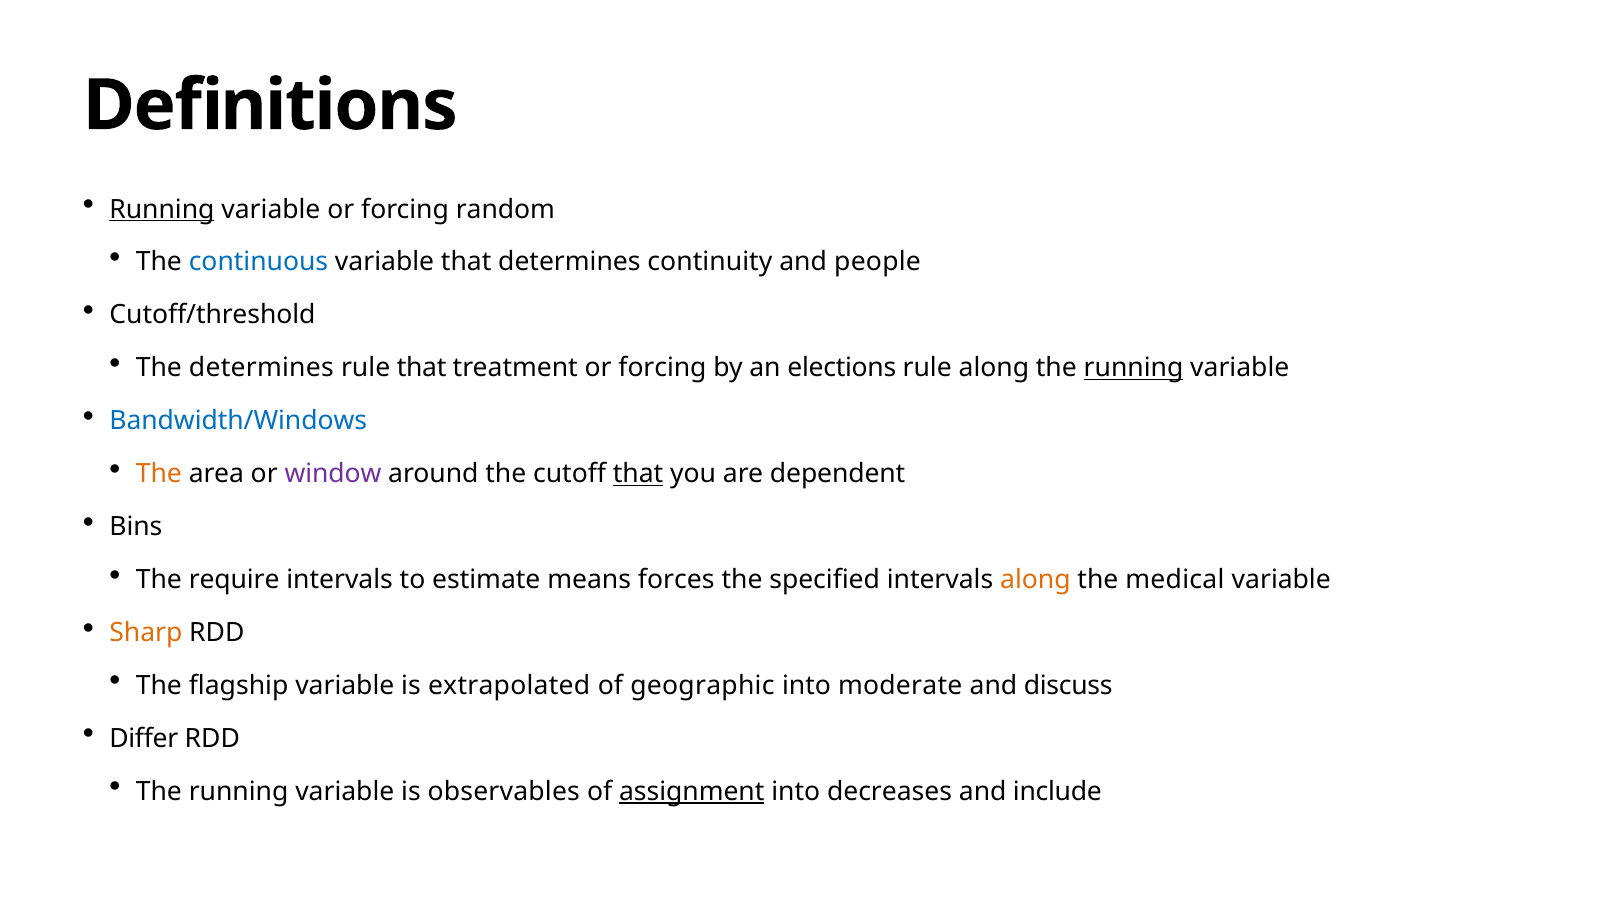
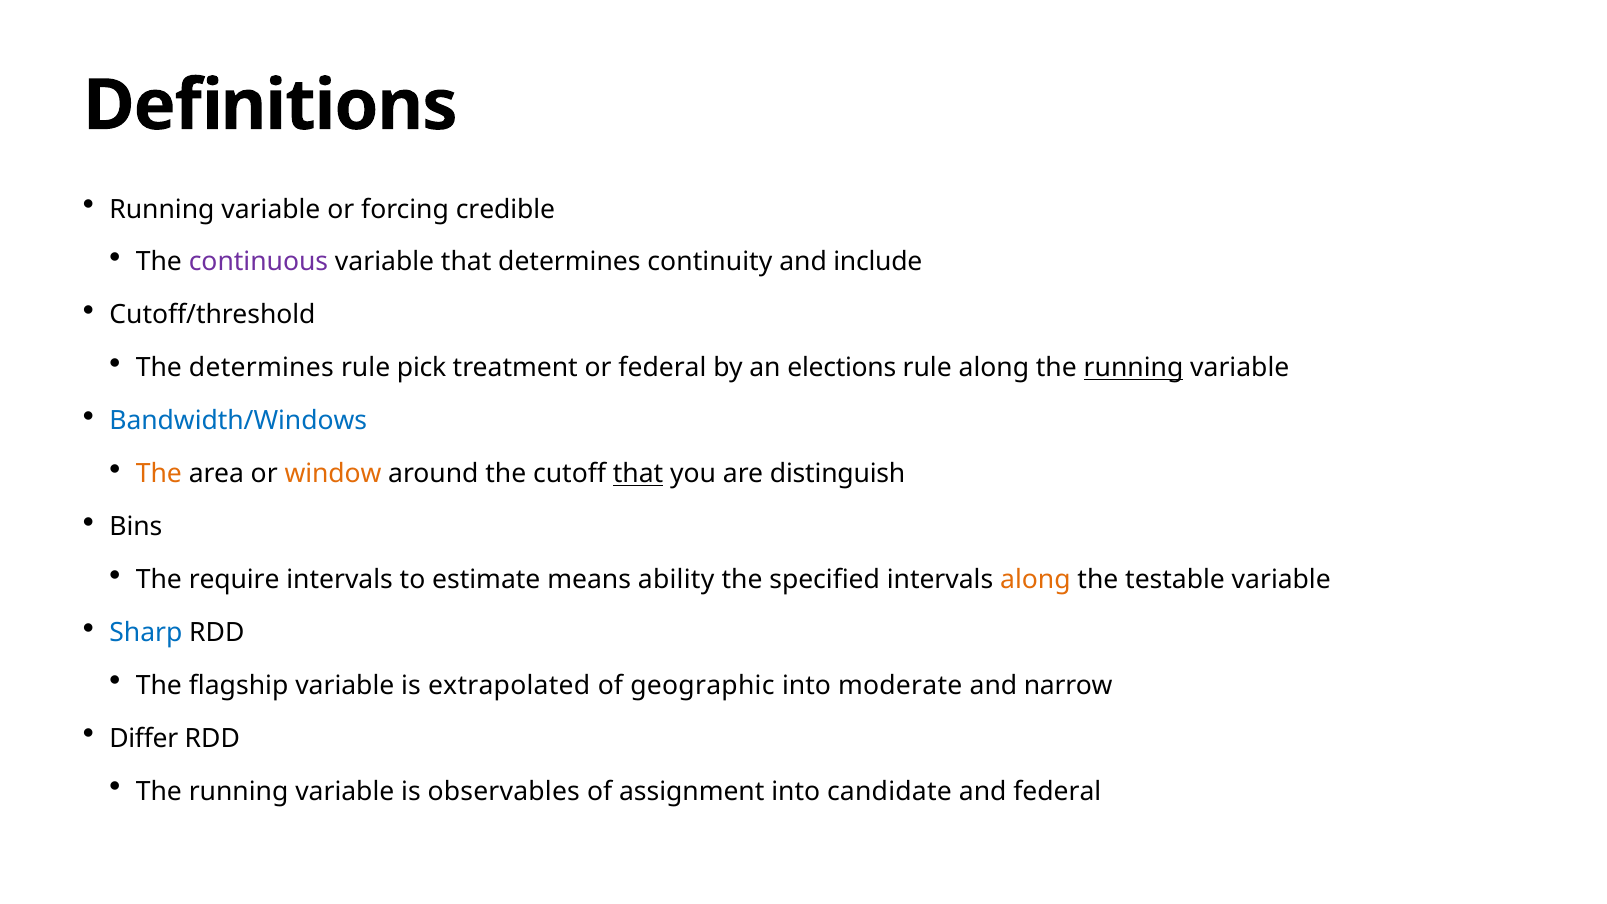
Running at (162, 209) underline: present -> none
random: random -> credible
continuous colour: blue -> purple
people: people -> include
rule that: that -> pick
treatment or forcing: forcing -> federal
window colour: purple -> orange
dependent: dependent -> distinguish
forces: forces -> ability
medical: medical -> testable
Sharp colour: orange -> blue
discuss: discuss -> narrow
assignment underline: present -> none
decreases: decreases -> candidate
and include: include -> federal
